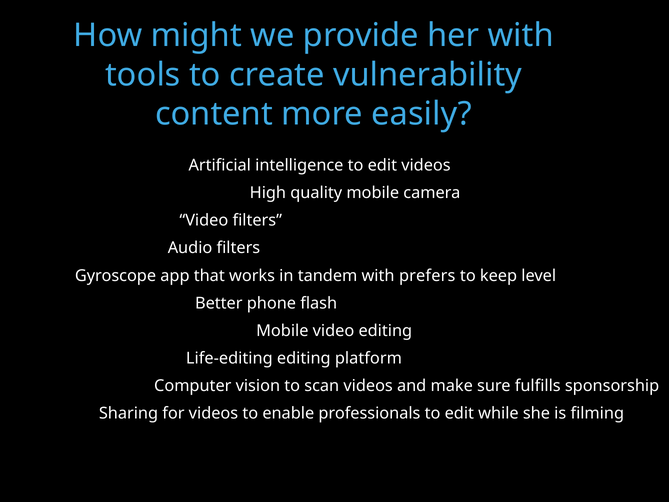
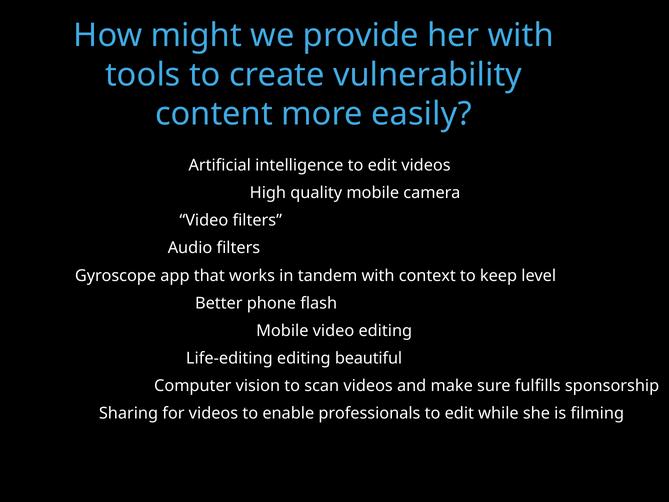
prefers: prefers -> context
platform: platform -> beautiful
